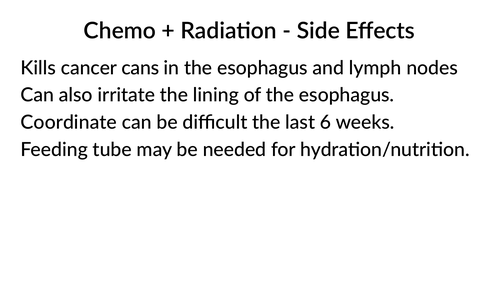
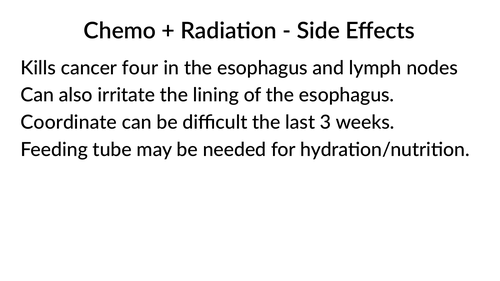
cans: cans -> four
6: 6 -> 3
